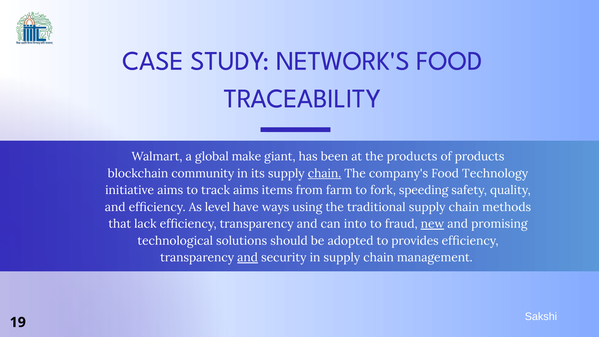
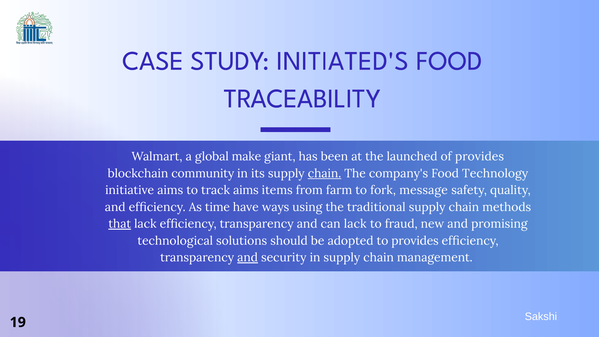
NETWORK'S: NETWORK'S -> INITIATED'S
the products: products -> launched
of products: products -> provides
speeding: speeding -> message
level: level -> time
that underline: none -> present
can into: into -> lack
new underline: present -> none
